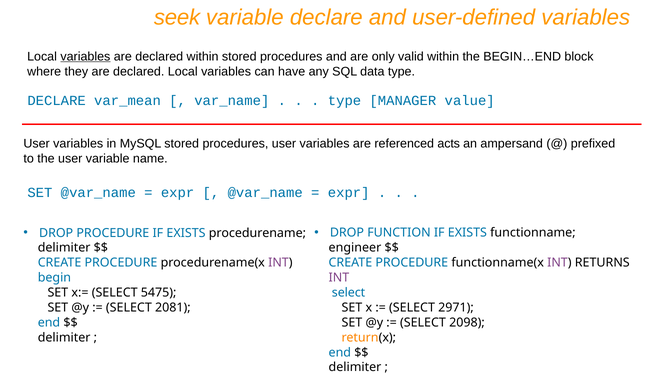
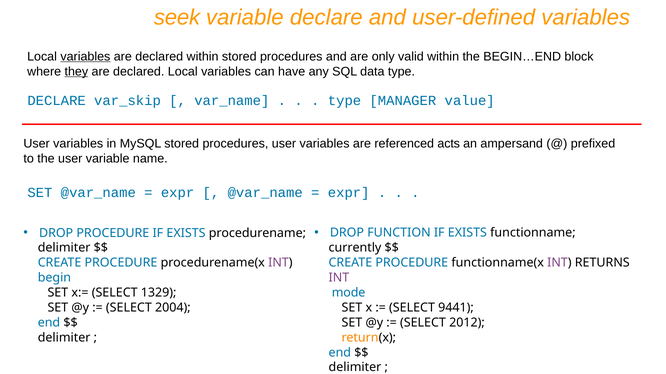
they underline: none -> present
var_mean: var_mean -> var_skip
engineer: engineer -> currently
select at (349, 293): select -> mode
5475: 5475 -> 1329
2971: 2971 -> 9441
2081: 2081 -> 2004
2098: 2098 -> 2012
